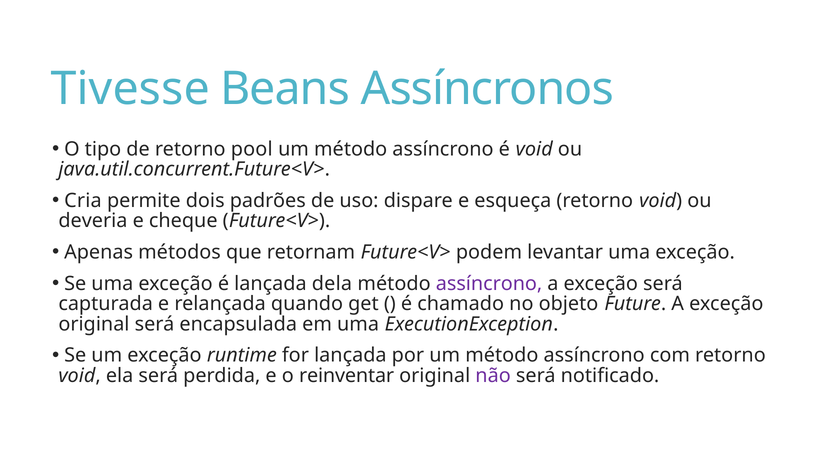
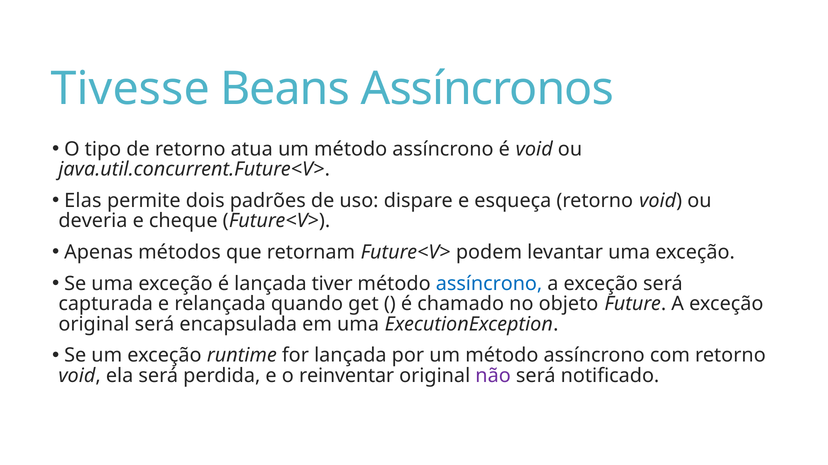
pool: pool -> atua
Cria: Cria -> Elas
dela: dela -> tiver
assíncrono at (489, 284) colour: purple -> blue
